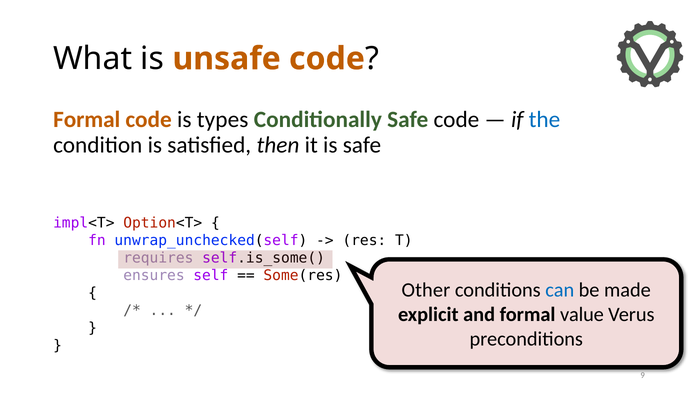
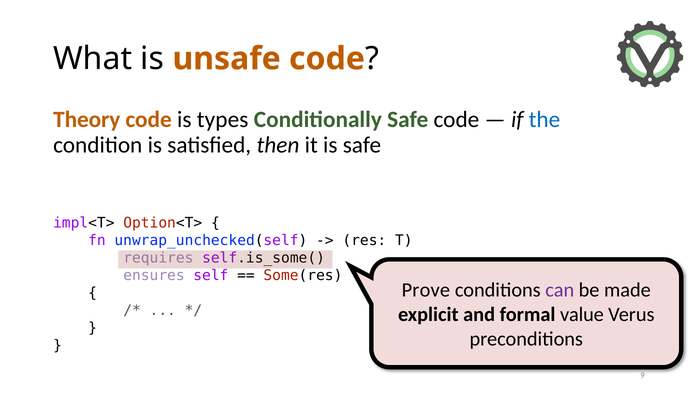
Formal at (87, 120): Formal -> Theory
Other: Other -> Prove
can colour: blue -> purple
